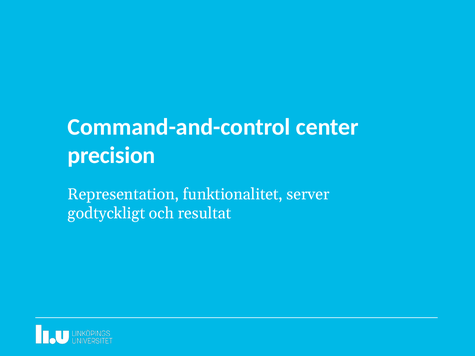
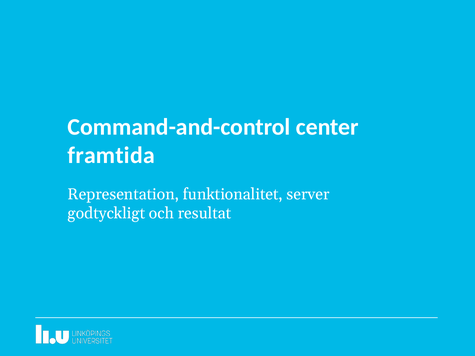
precision: precision -> framtida
